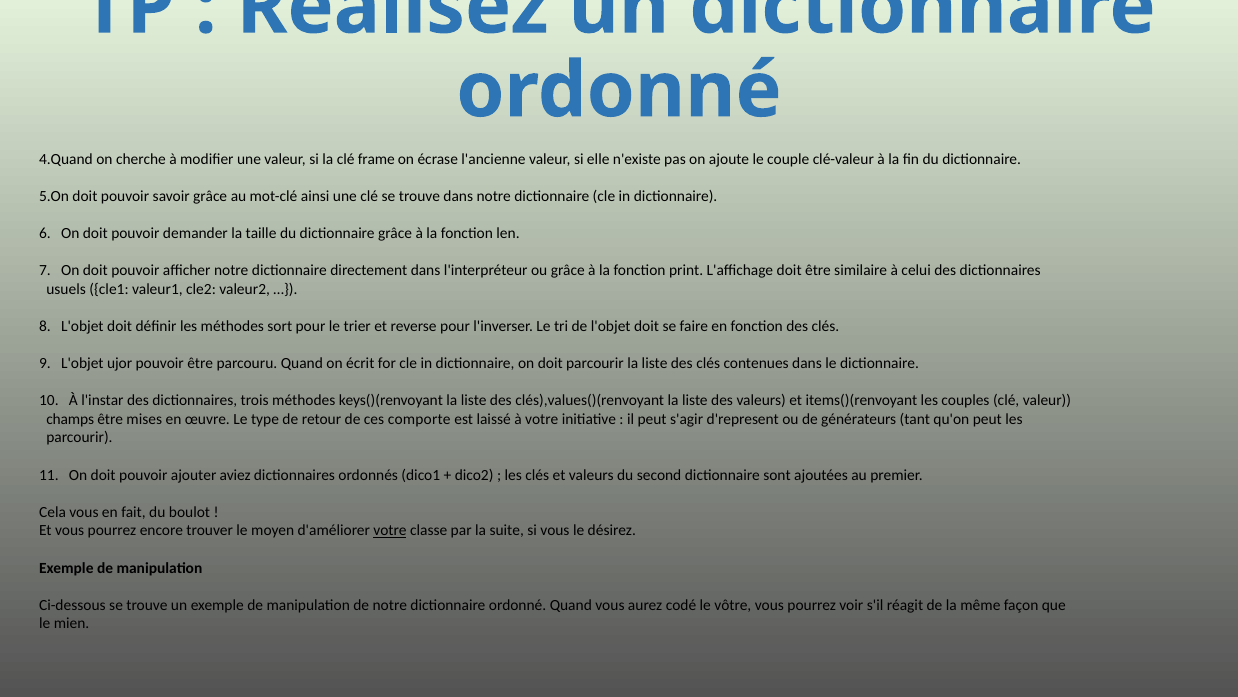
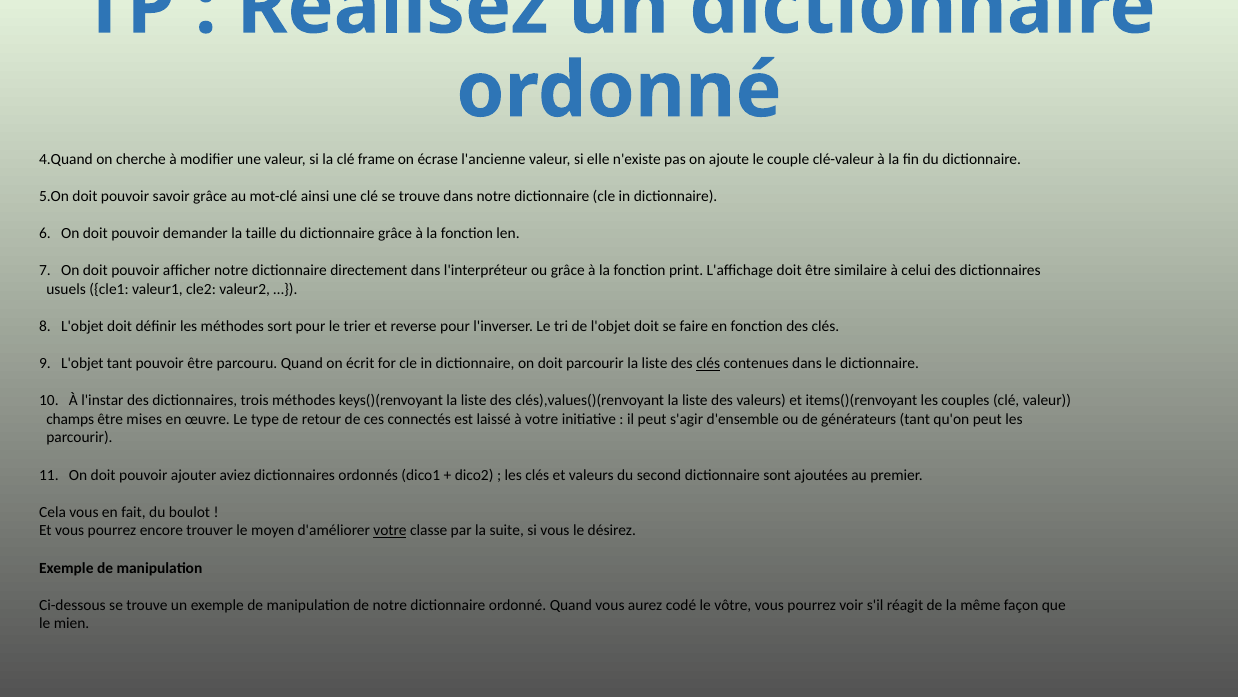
L'objet ujor: ujor -> tant
clés at (708, 363) underline: none -> present
comporte: comporte -> connectés
d'represent: d'represent -> d'ensemble
